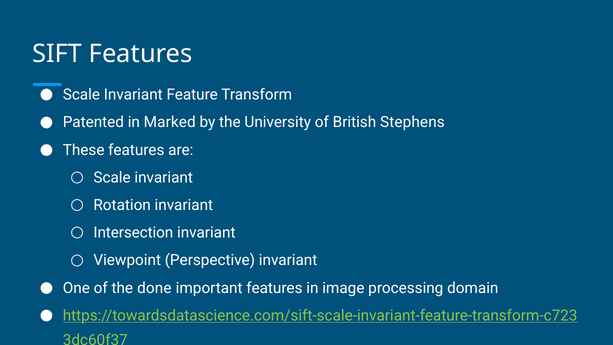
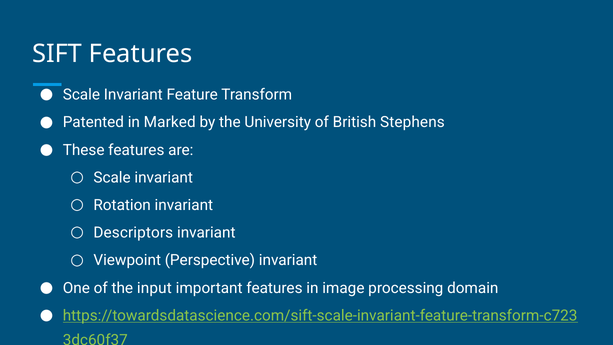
Intersection: Intersection -> Descriptors
done: done -> input
